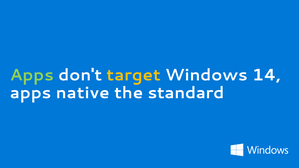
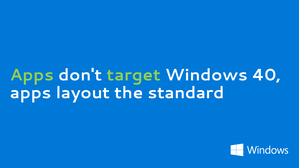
target colour: yellow -> light green
14: 14 -> 40
native: native -> layout
